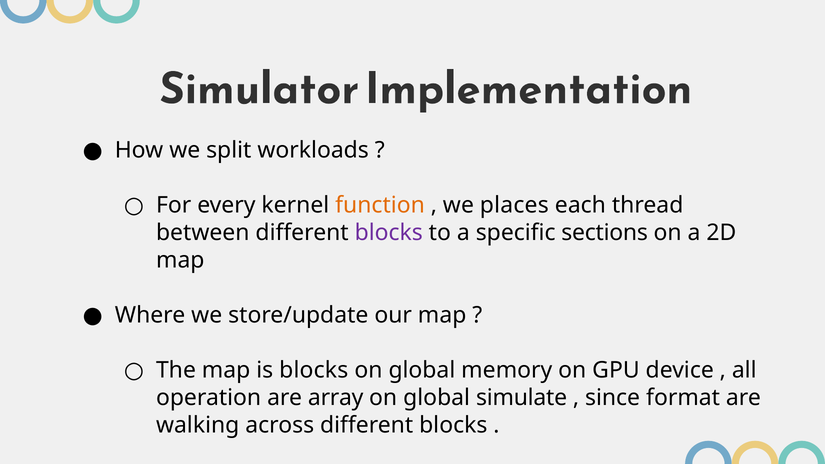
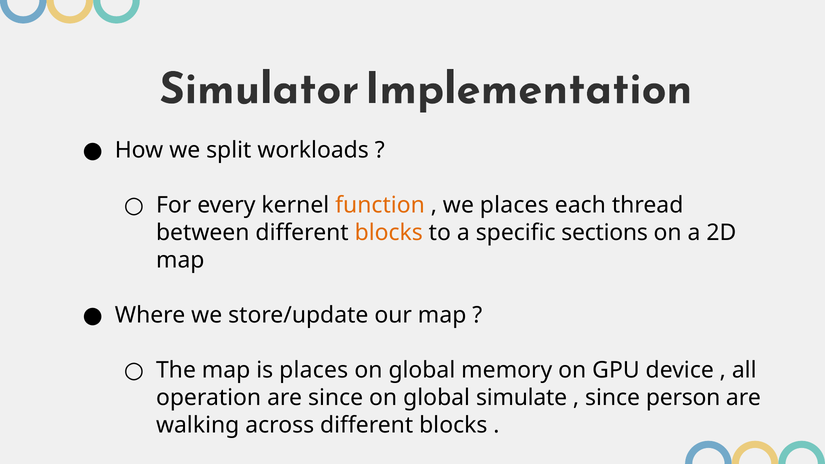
blocks at (389, 233) colour: purple -> orange
is blocks: blocks -> places
are array: array -> since
format: format -> person
